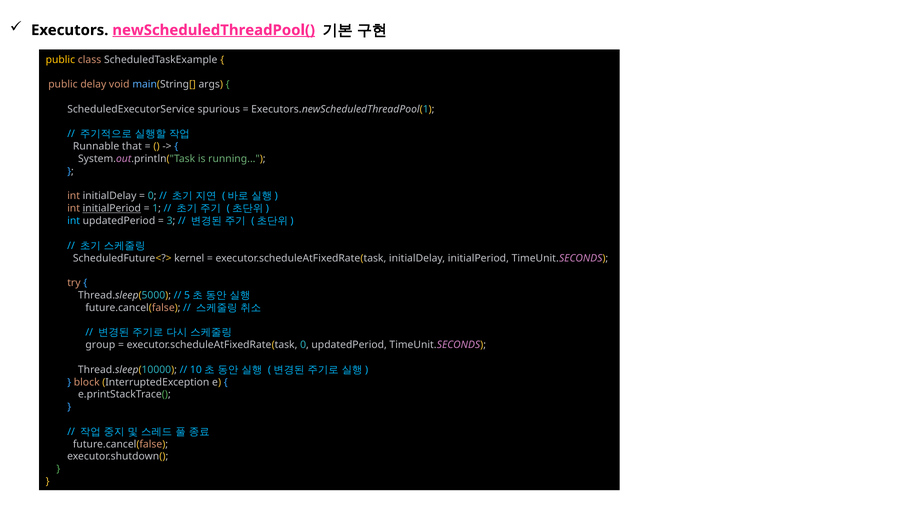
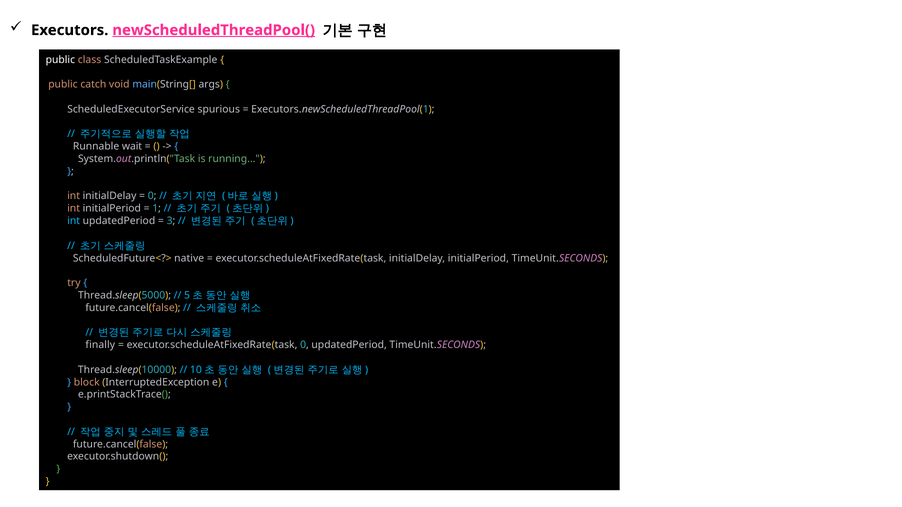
public at (60, 60) colour: yellow -> white
delay: delay -> catch
that: that -> wait
initialPeriod at (112, 209) underline: present -> none
kernel: kernel -> native
group: group -> finally
